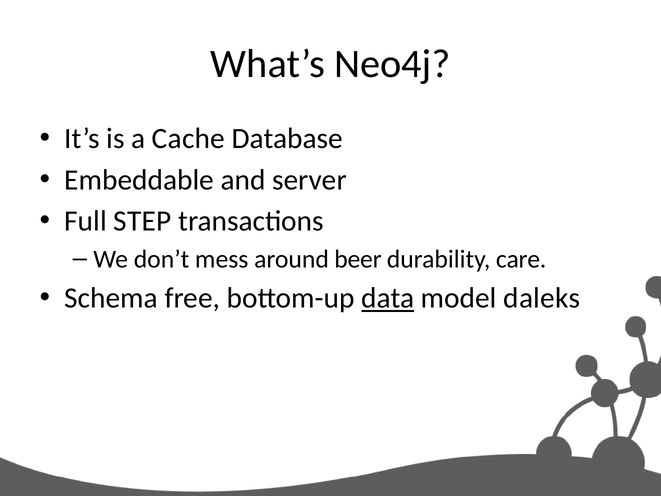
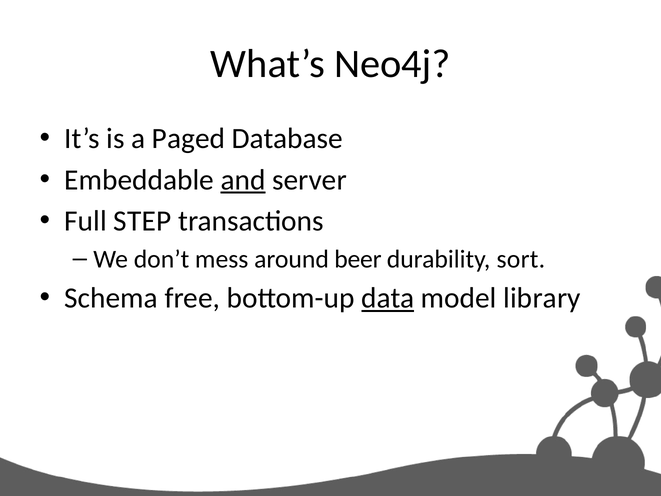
Cache: Cache -> Paged
and underline: none -> present
care: care -> sort
daleks: daleks -> library
